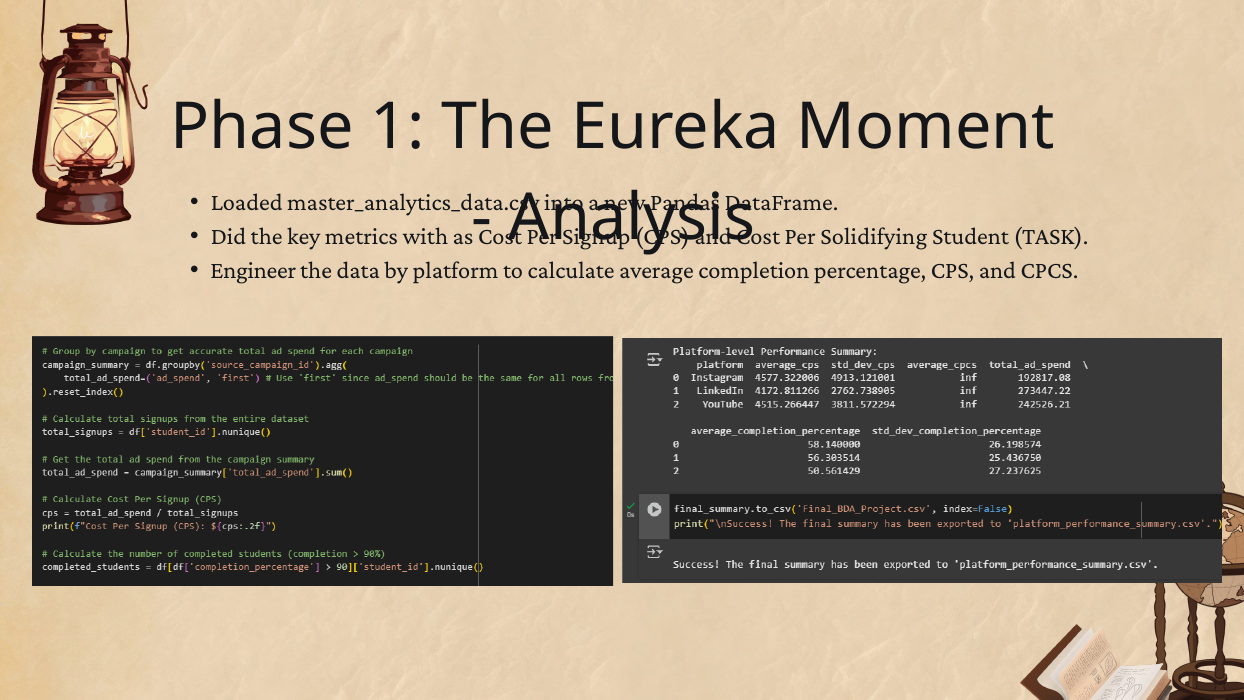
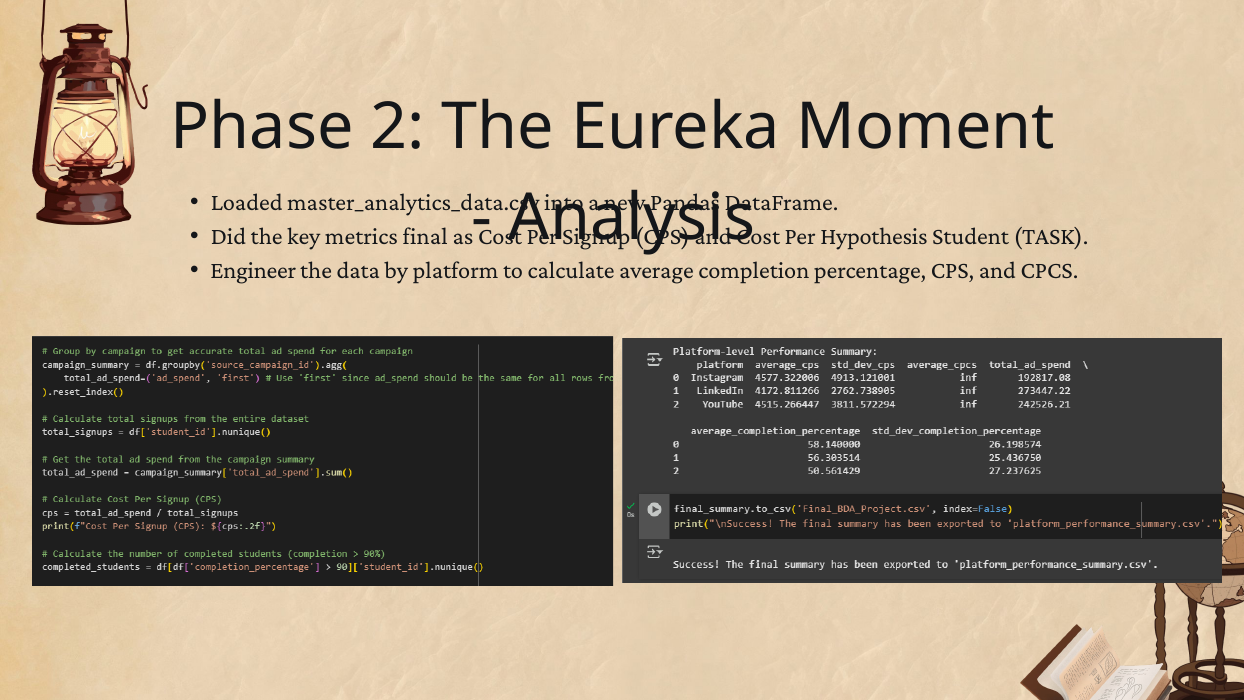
1: 1 -> 2
with: with -> final
Solidifying: Solidifying -> Hypothesis
